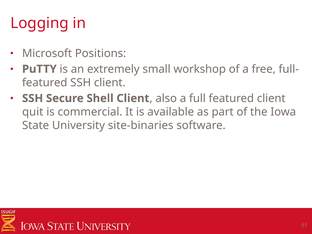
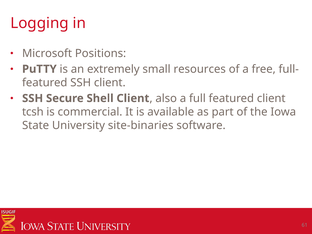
workshop: workshop -> resources
quit: quit -> tcsh
